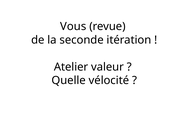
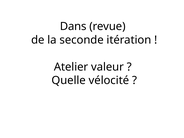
Vous: Vous -> Dans
